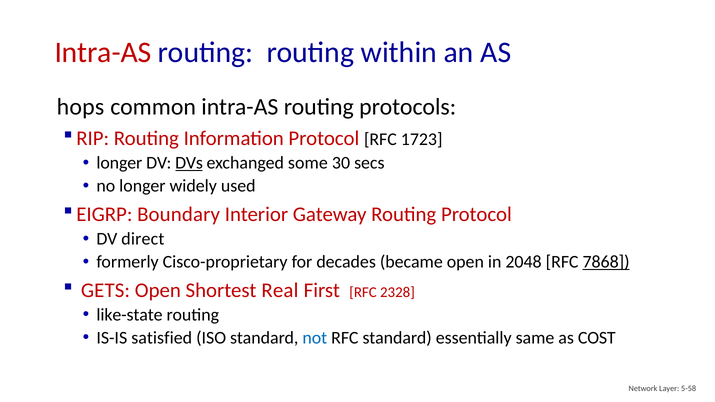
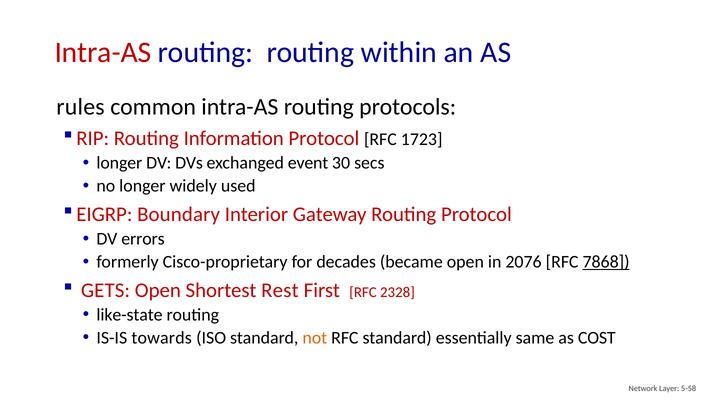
hops: hops -> rules
DVs underline: present -> none
some: some -> event
direct: direct -> errors
2048: 2048 -> 2076
Real: Real -> Rest
satisfied: satisfied -> towards
not colour: blue -> orange
